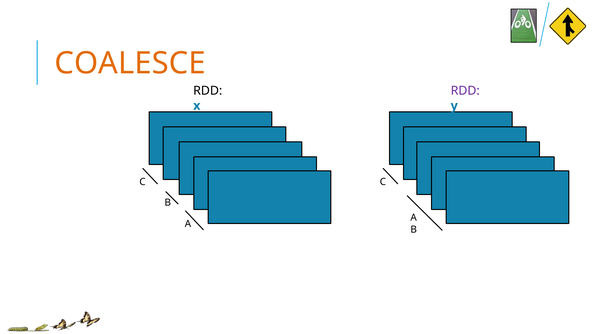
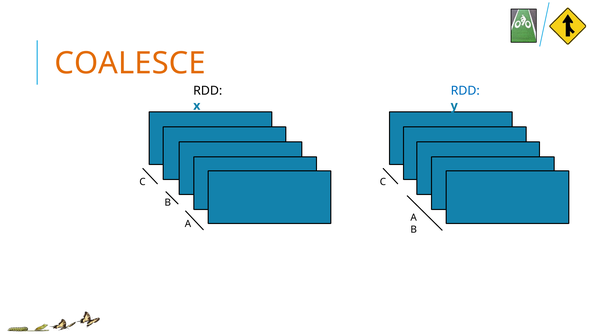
RDD at (465, 91) colour: purple -> blue
